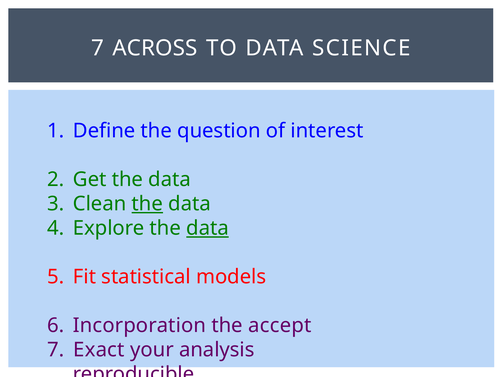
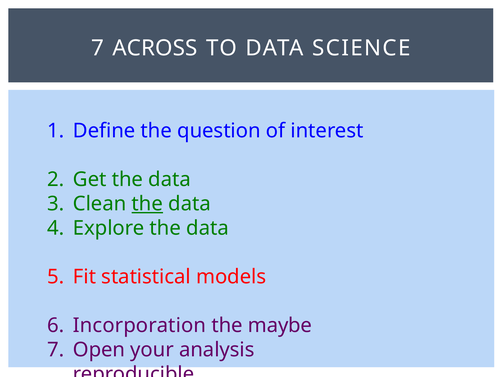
data at (208, 228) underline: present -> none
accept: accept -> maybe
Exact: Exact -> Open
